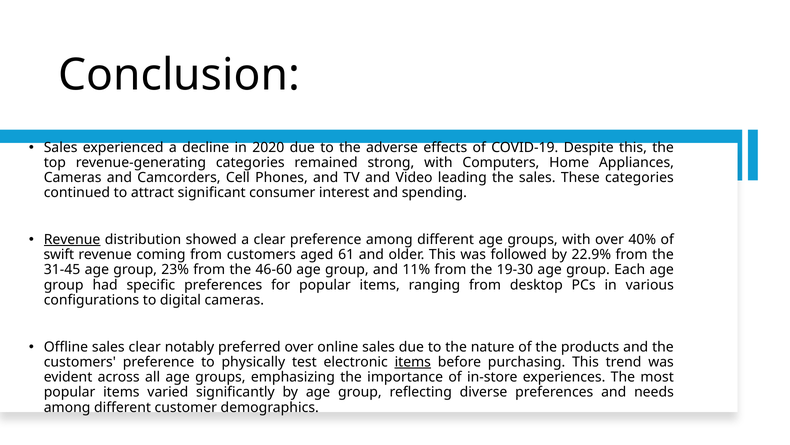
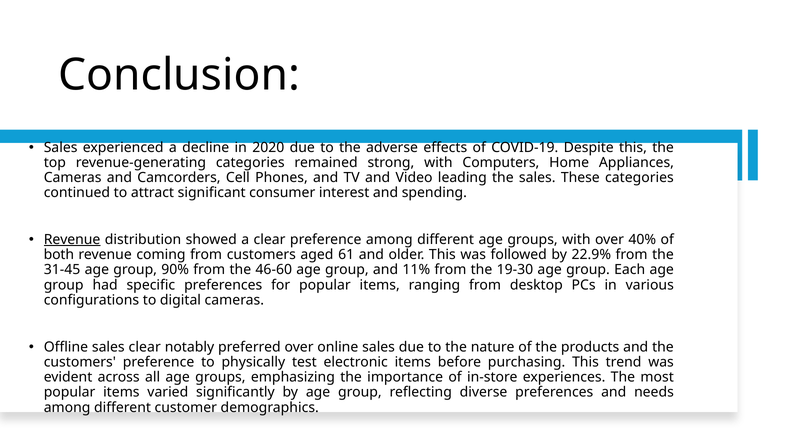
swift: swift -> both
23%: 23% -> 90%
items at (413, 362) underline: present -> none
